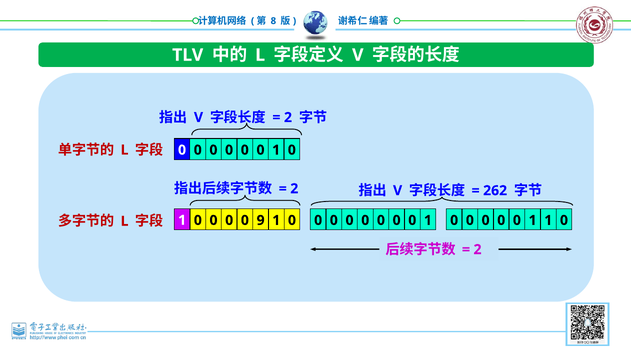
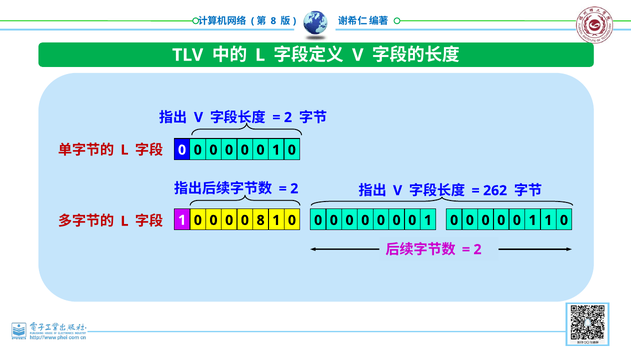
0 9: 9 -> 8
